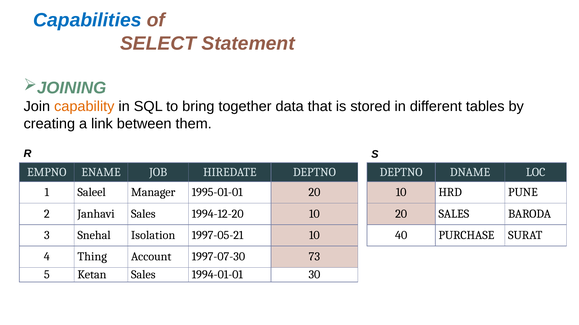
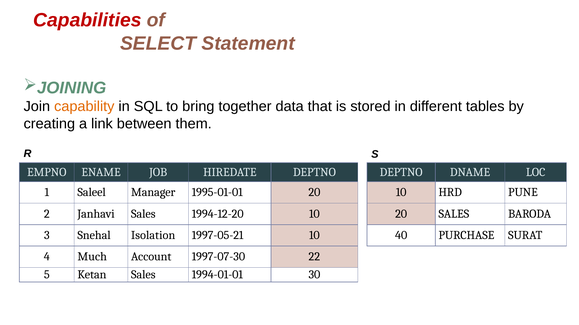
Capabilities colour: blue -> red
Thing: Thing -> Much
73: 73 -> 22
